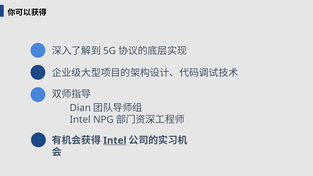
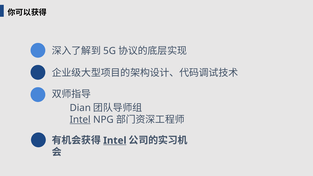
Intel at (80, 120) underline: none -> present
